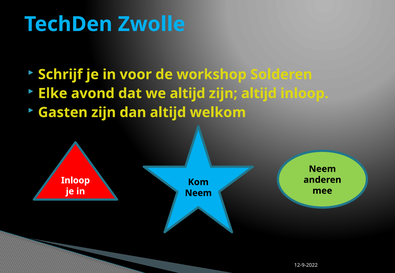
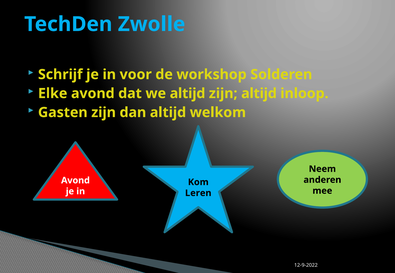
Inloop at (75, 181): Inloop -> Avond
Neem at (198, 193): Neem -> Leren
